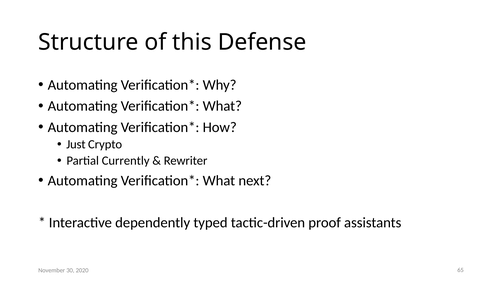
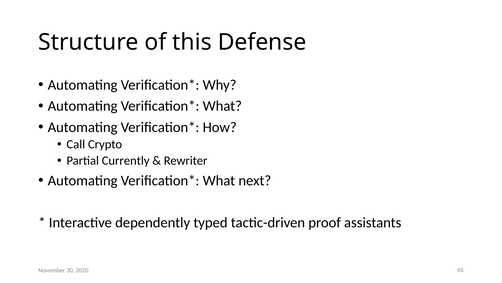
Just: Just -> Call
